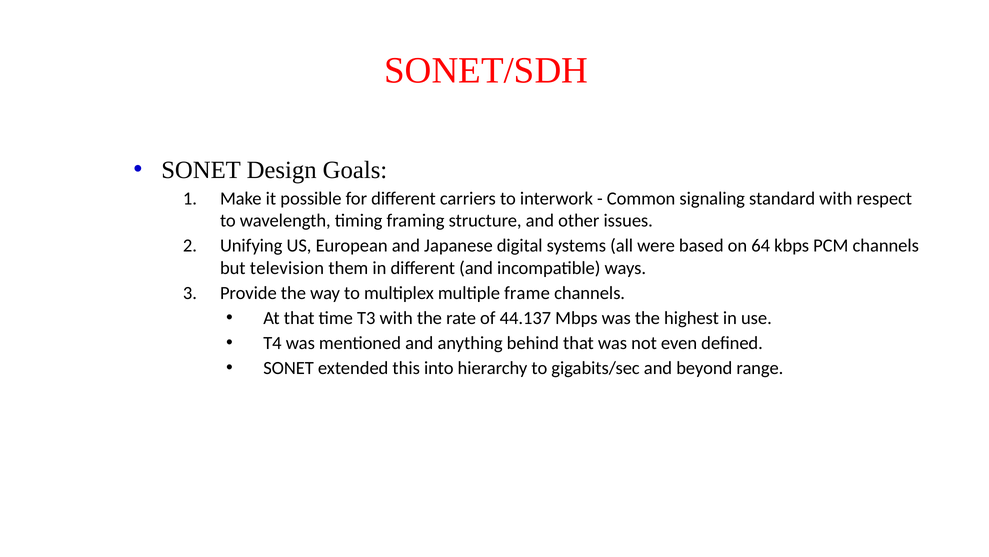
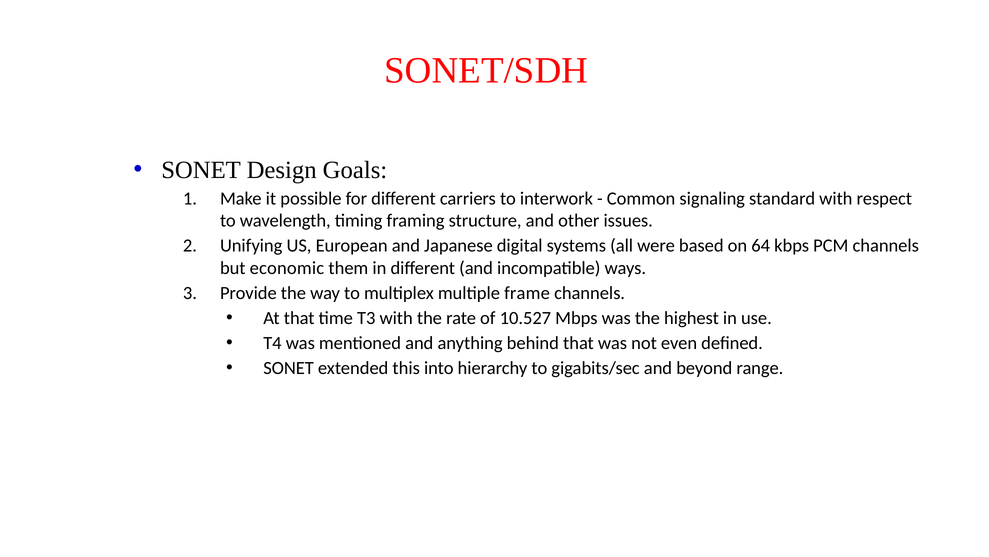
television: television -> economic
44.137: 44.137 -> 10.527
